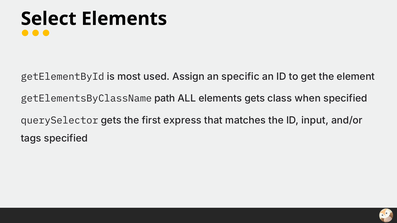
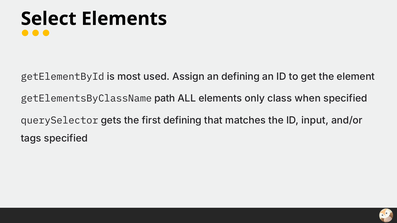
an specific: specific -> defining
elements gets: gets -> only
first express: express -> defining
